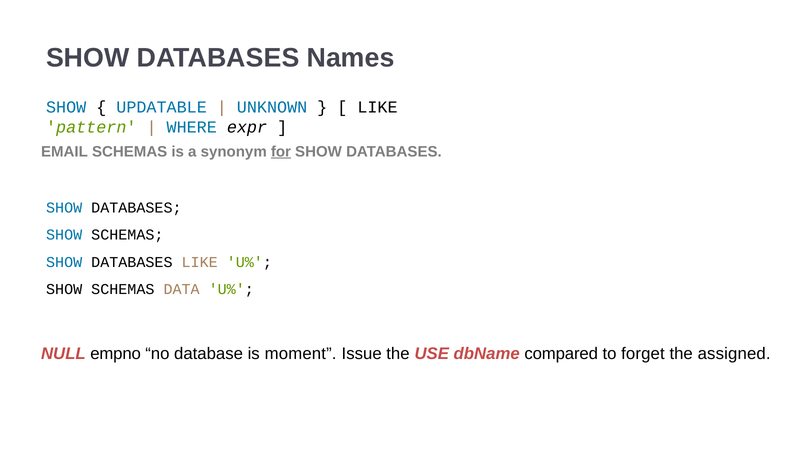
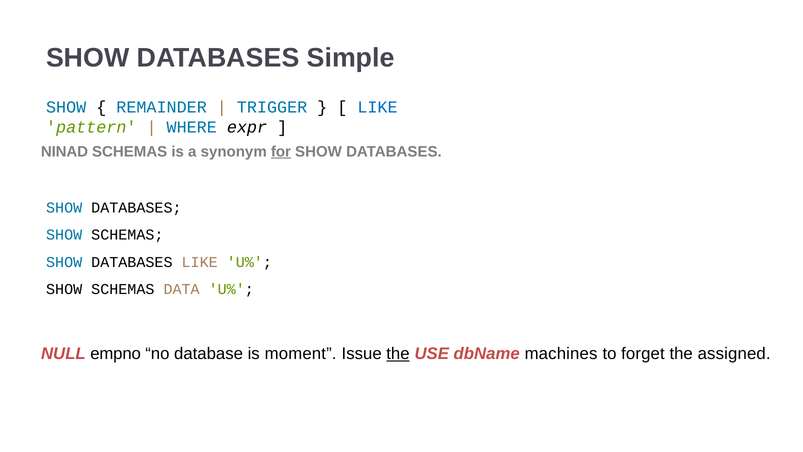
Names: Names -> Simple
UPDATABLE: UPDATABLE -> REMAINDER
UNKNOWN: UNKNOWN -> TRIGGER
LIKE at (377, 107) colour: black -> blue
EMAIL: EMAIL -> NINAD
the at (398, 353) underline: none -> present
compared: compared -> machines
